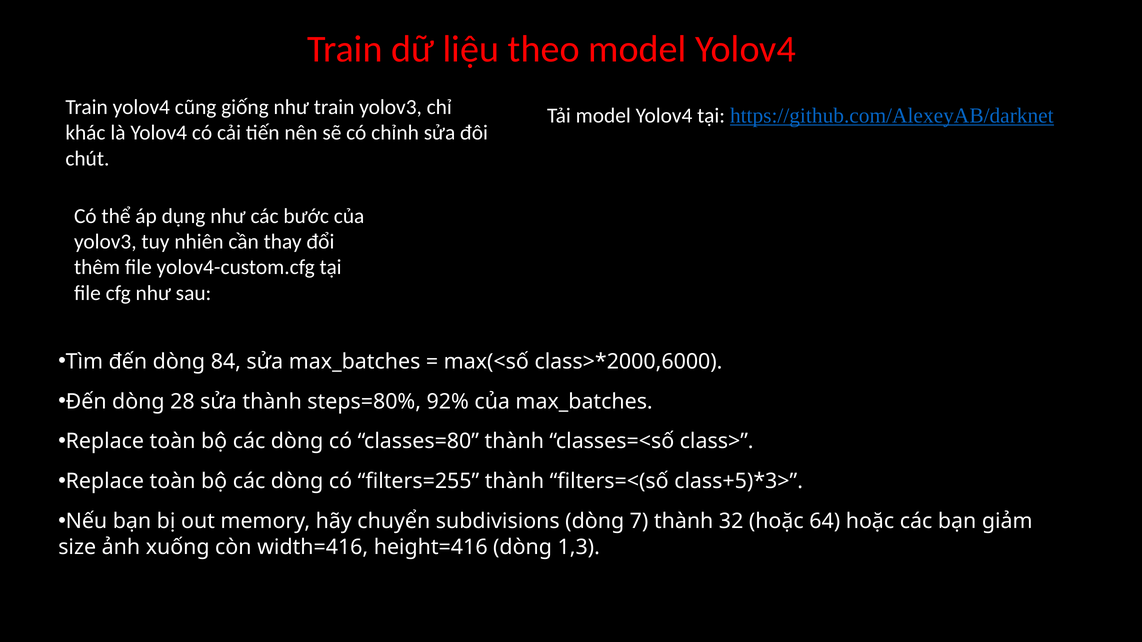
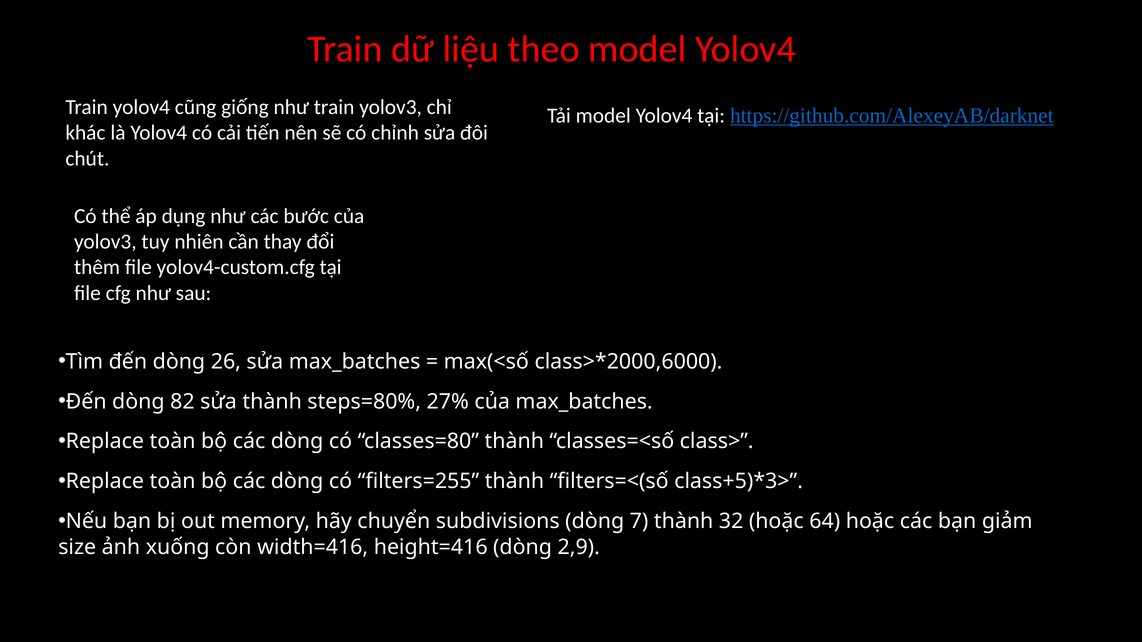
84: 84 -> 26
28: 28 -> 82
92%: 92% -> 27%
1,3: 1,3 -> 2,9
